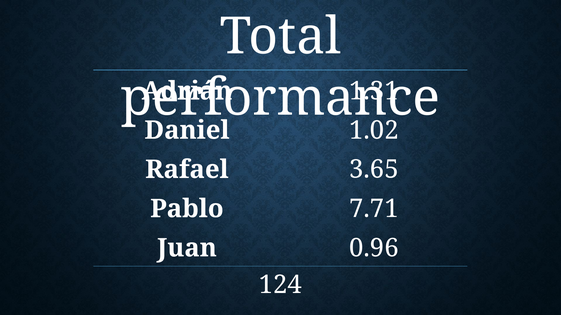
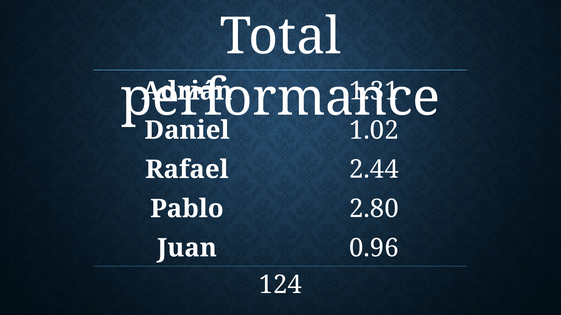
3.65: 3.65 -> 2.44
7.71: 7.71 -> 2.80
